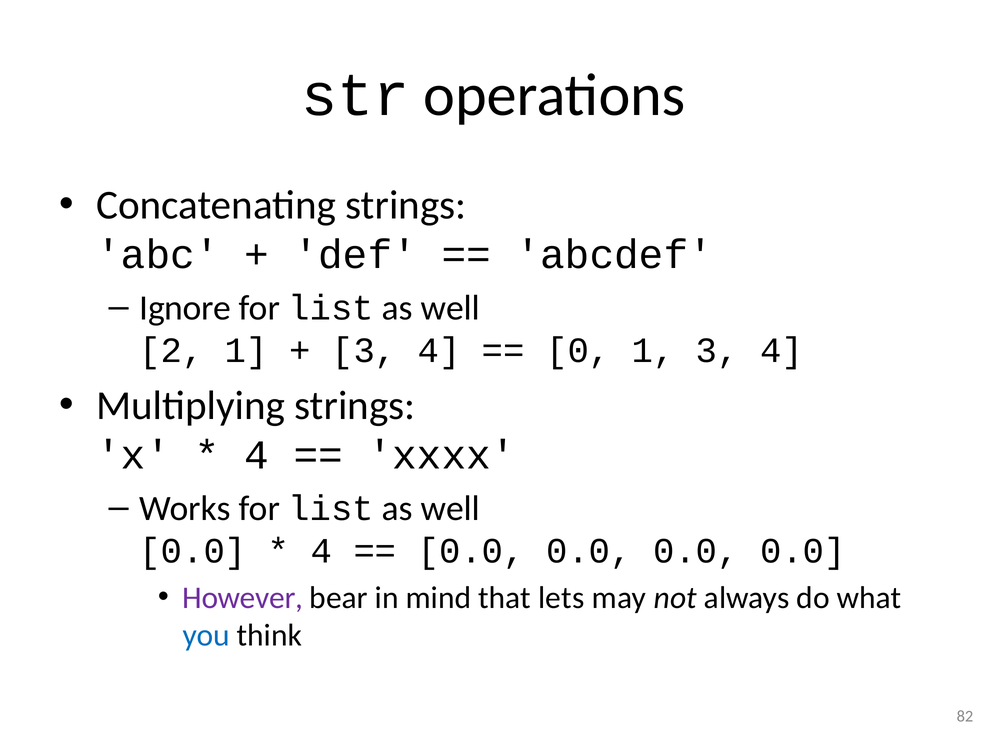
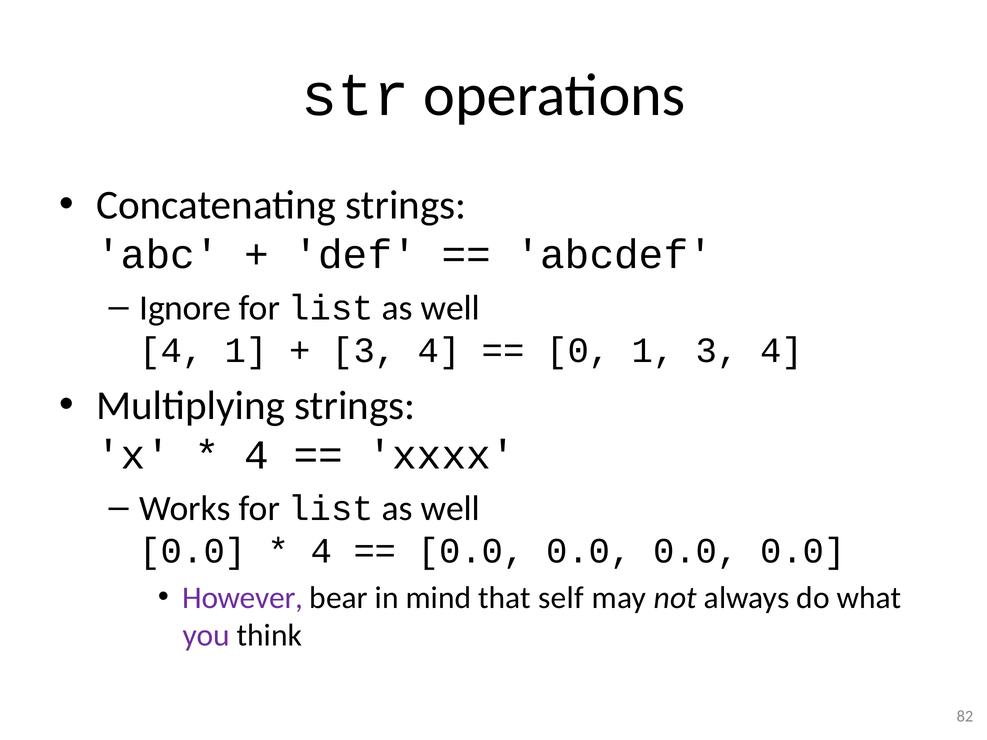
2 at (171, 351): 2 -> 4
lets: lets -> self
you colour: blue -> purple
